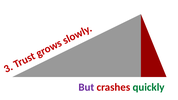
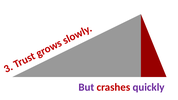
quickly colour: green -> purple
